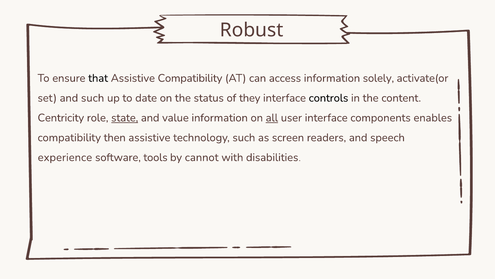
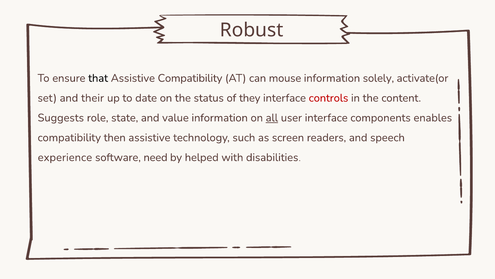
access: access -> mouse
and such: such -> their
controls colour: black -> red
Centricity: Centricity -> Suggests
state underline: present -> none
tools: tools -> need
cannot: cannot -> helped
